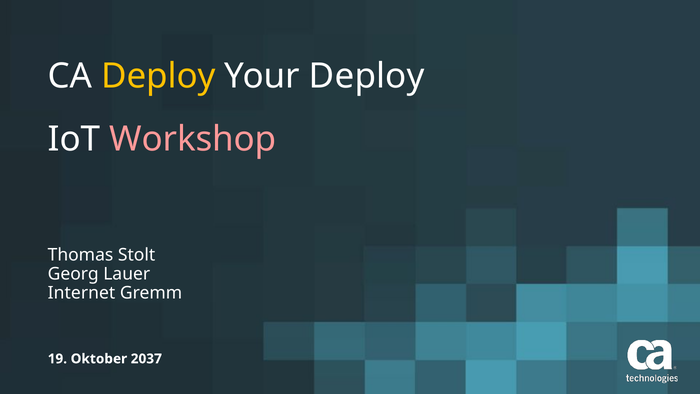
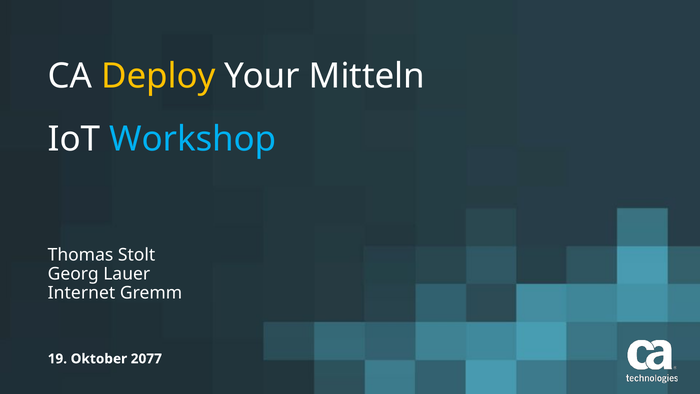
Your Deploy: Deploy -> Mitteln
Workshop colour: pink -> light blue
2037: 2037 -> 2077
